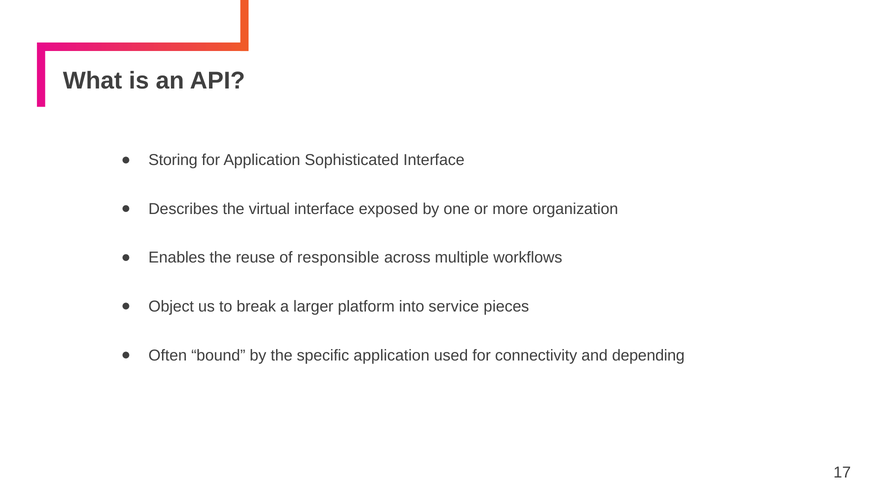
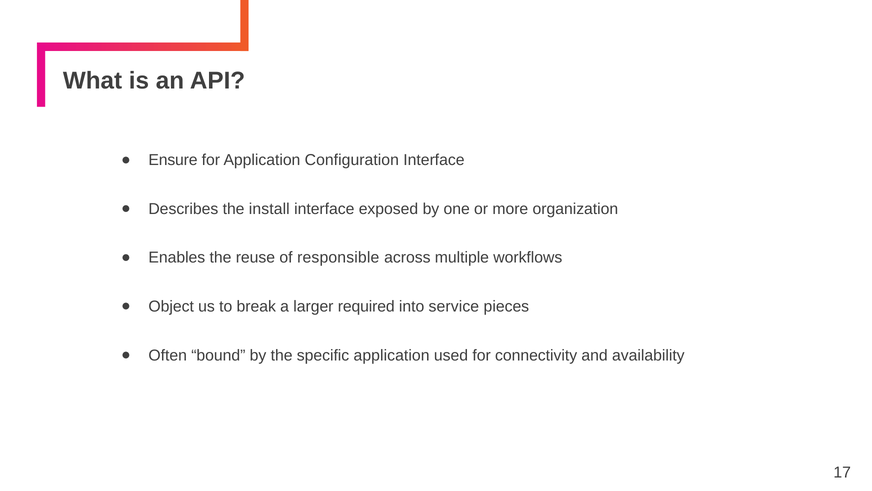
Storing: Storing -> Ensure
Sophisticated: Sophisticated -> Configuration
virtual: virtual -> install
platform: platform -> required
depending: depending -> availability
